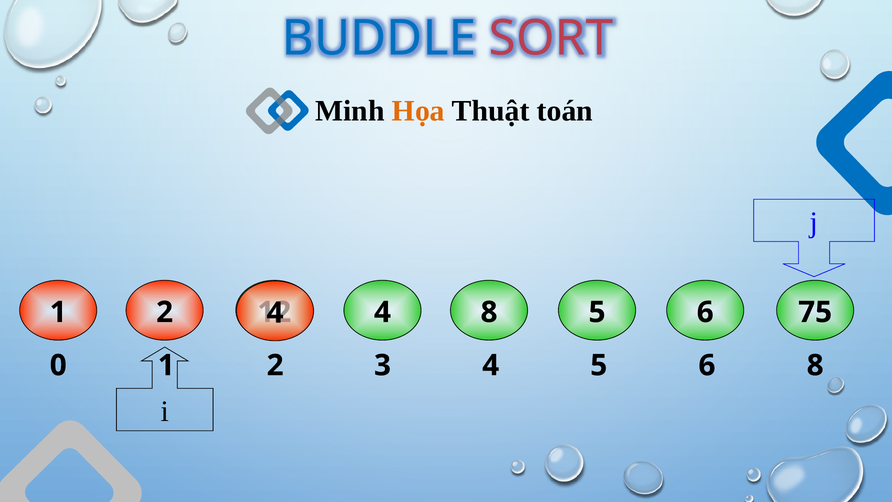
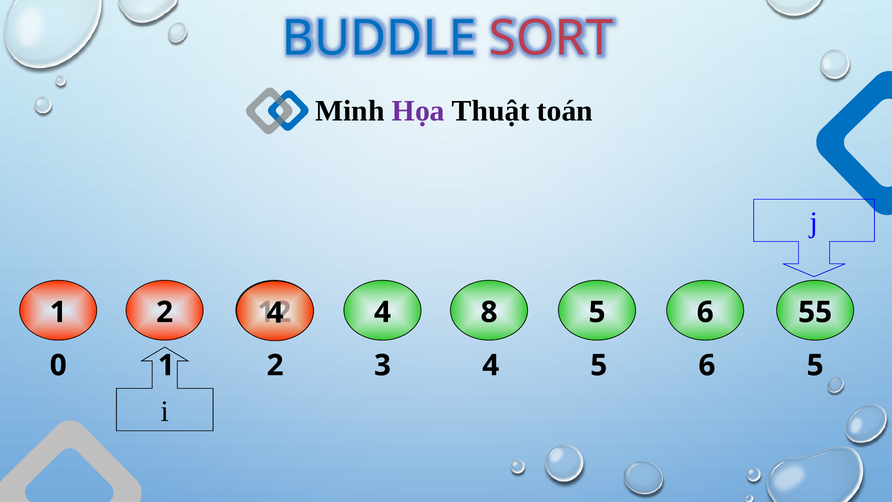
Họa colour: orange -> purple
75: 75 -> 55
6 8: 8 -> 5
